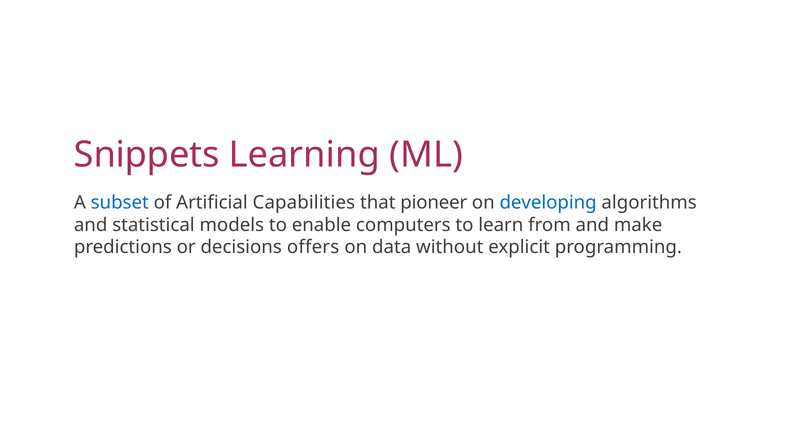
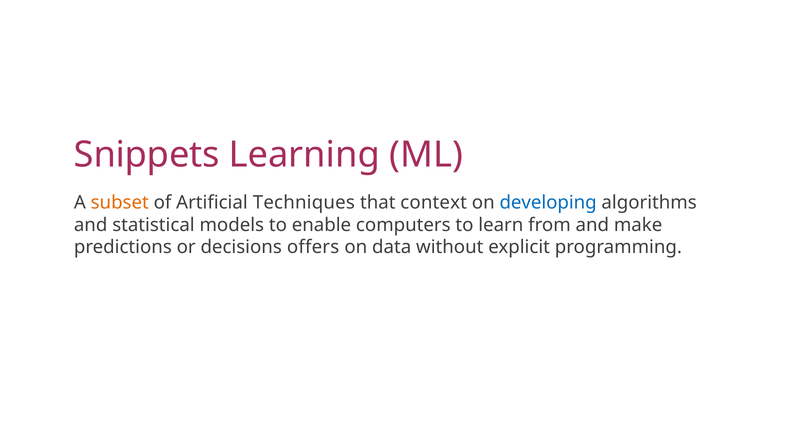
subset colour: blue -> orange
Capabilities: Capabilities -> Techniques
pioneer: pioneer -> context
